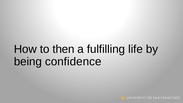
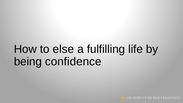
then: then -> else
